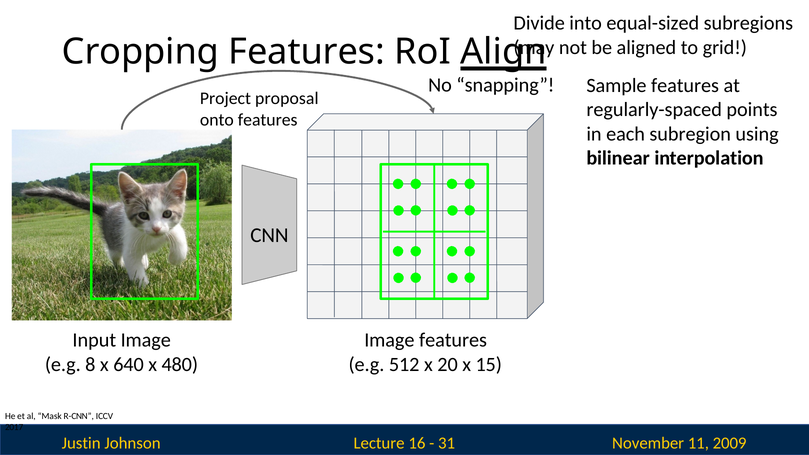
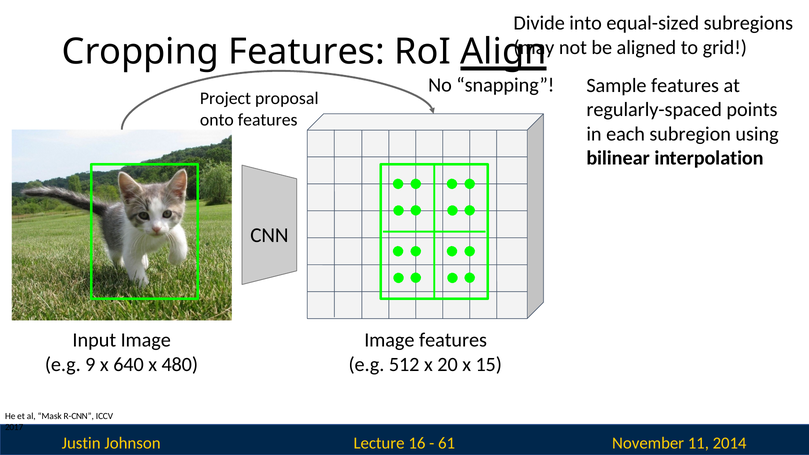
8: 8 -> 9
2009: 2009 -> 2014
31: 31 -> 61
